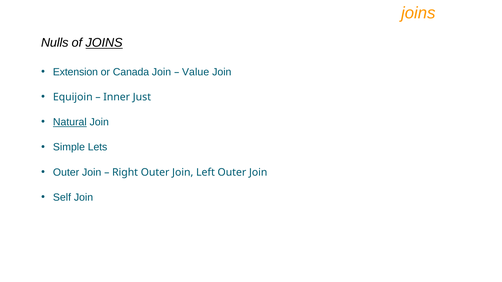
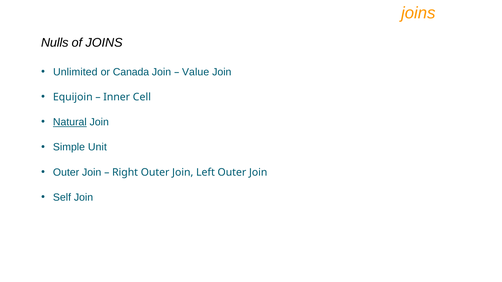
JOINS at (104, 43) underline: present -> none
Extension: Extension -> Unlimited
Just: Just -> Cell
Lets: Lets -> Unit
